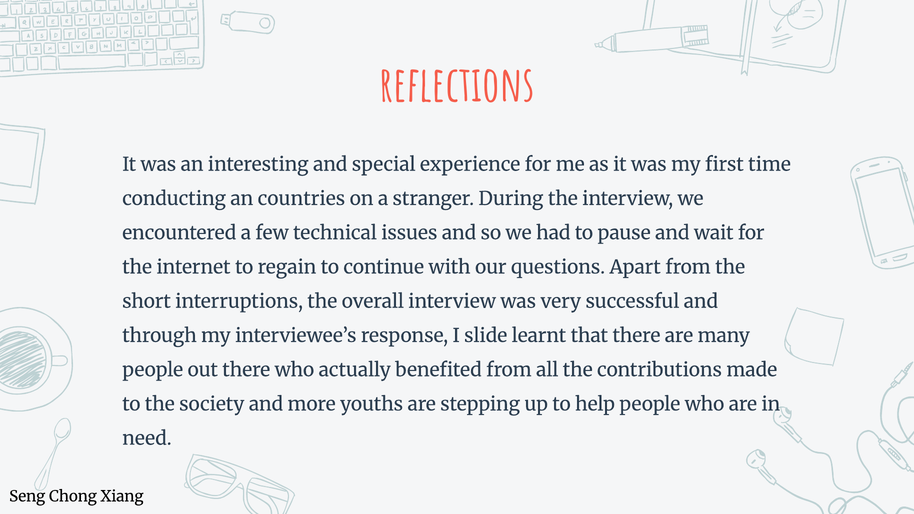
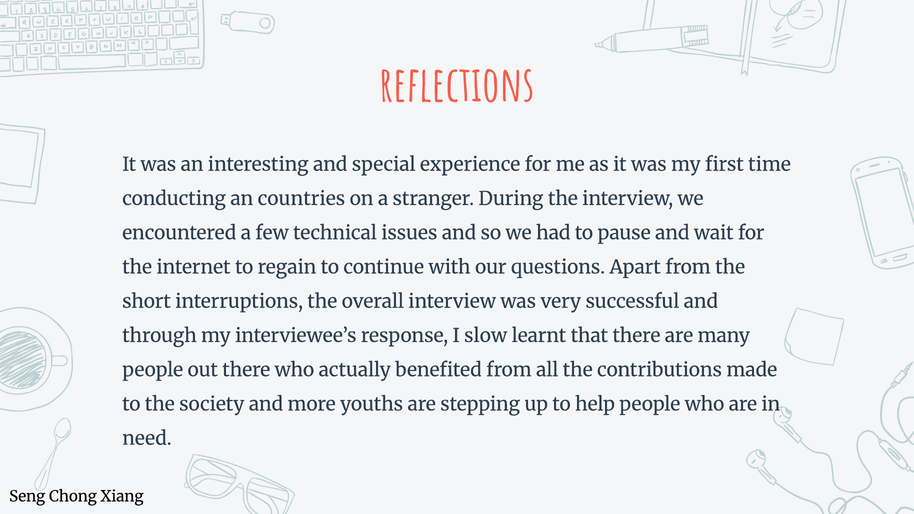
slide: slide -> slow
